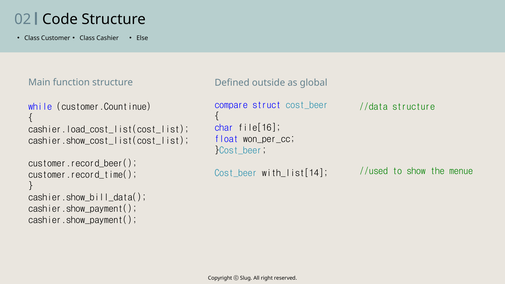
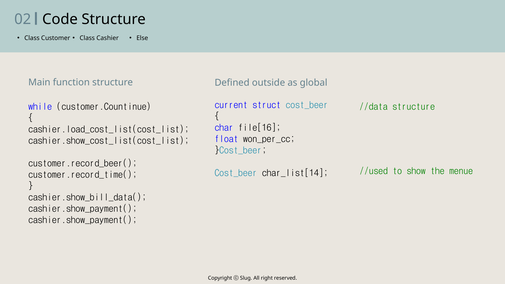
compare: compare -> current
with_list[14: with_list[14 -> char_list[14
